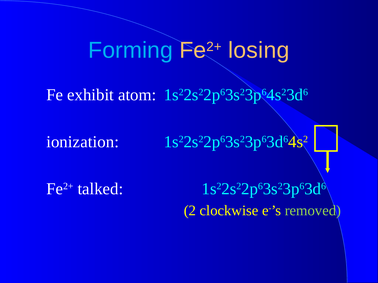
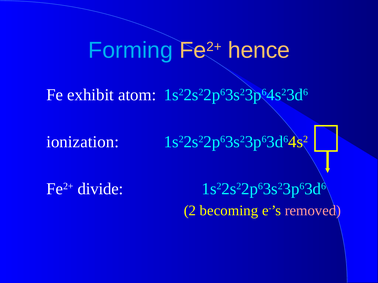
losing: losing -> hence
talked: talked -> divide
clockwise: clockwise -> becoming
removed colour: light green -> pink
